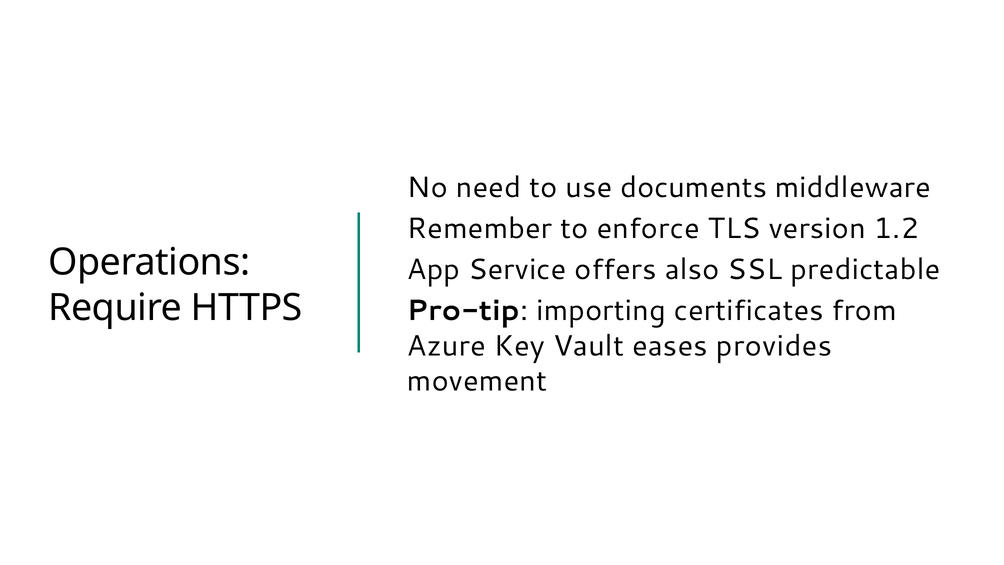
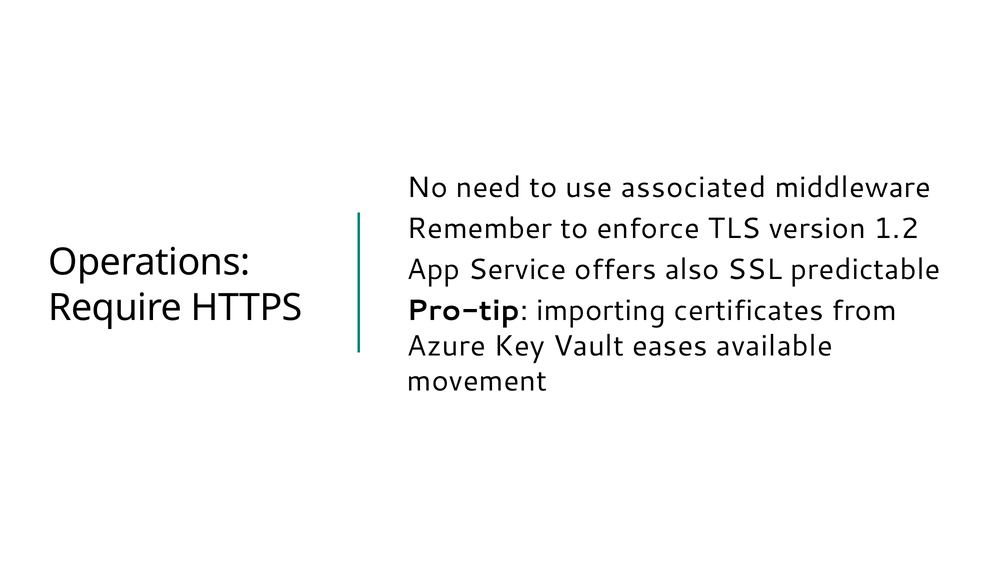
documents: documents -> associated
provides: provides -> available
